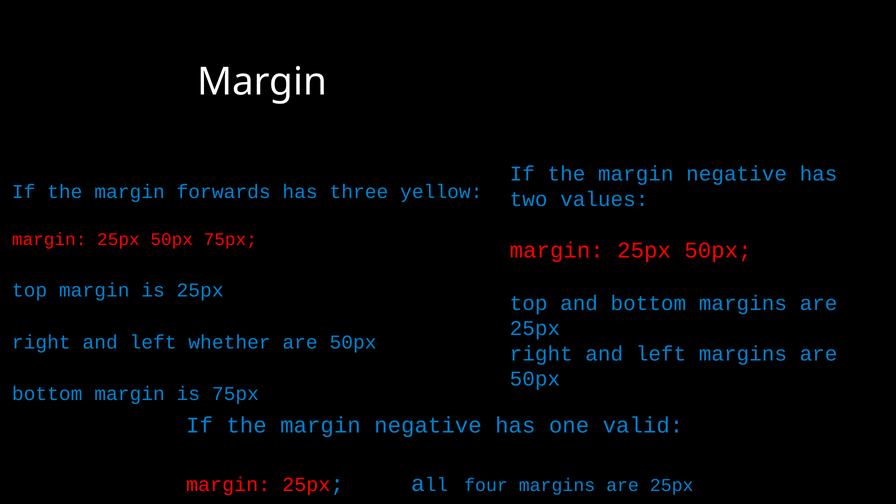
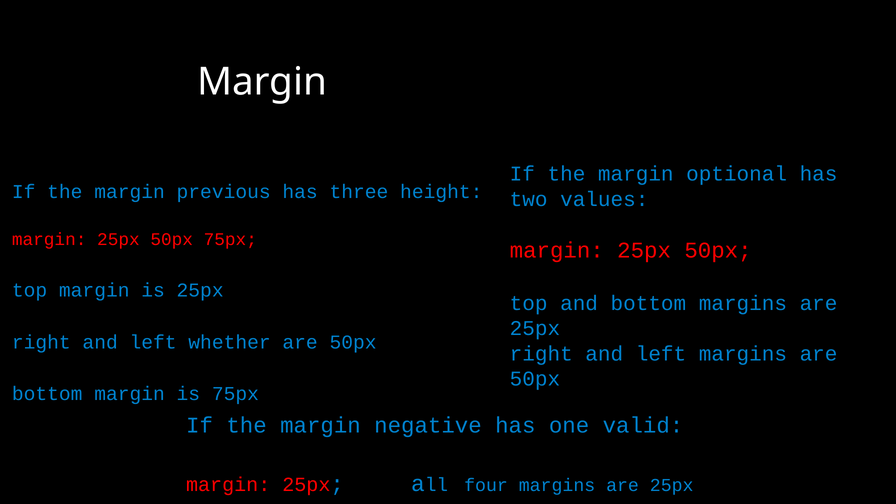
negative at (737, 174): negative -> optional
forwards: forwards -> previous
yellow: yellow -> height
